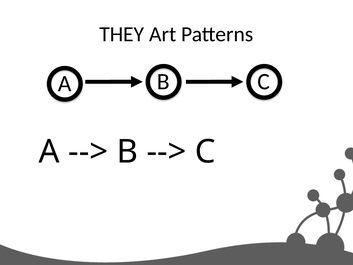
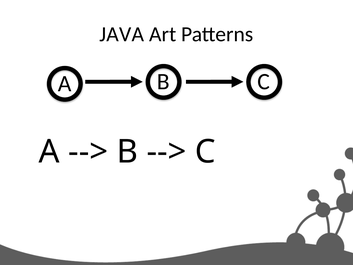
THEY: THEY -> JAVA
